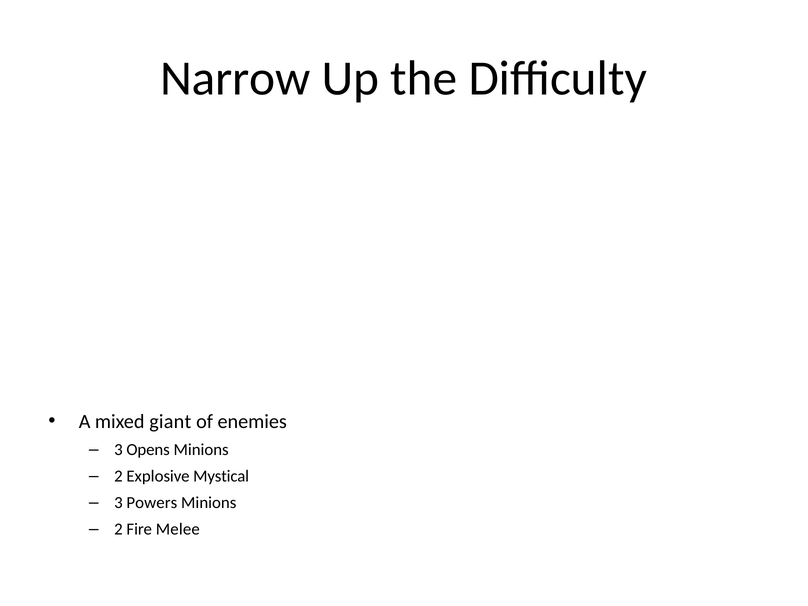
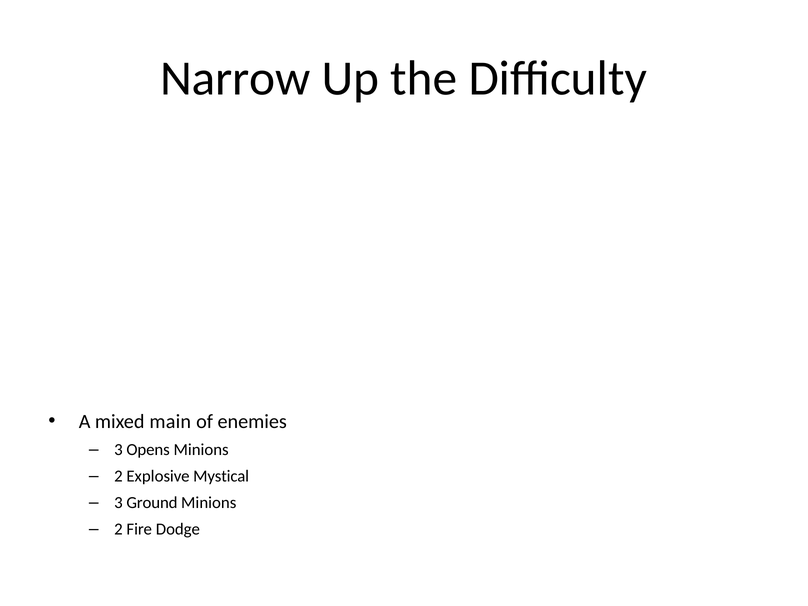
giant: giant -> main
Powers: Powers -> Ground
Melee: Melee -> Dodge
